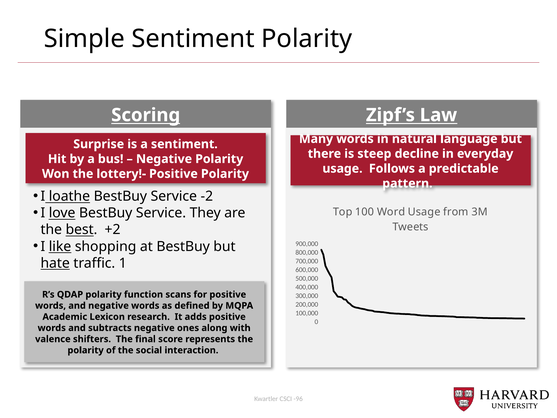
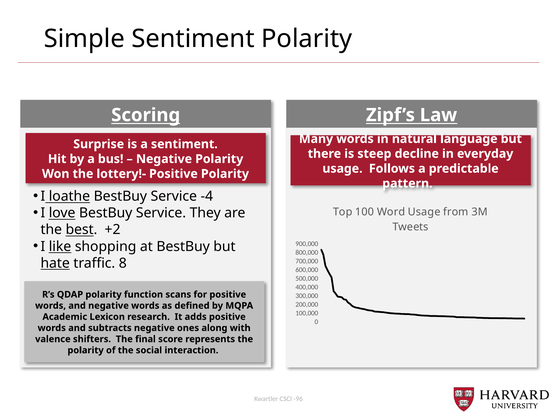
-2: -2 -> -4
1: 1 -> 8
